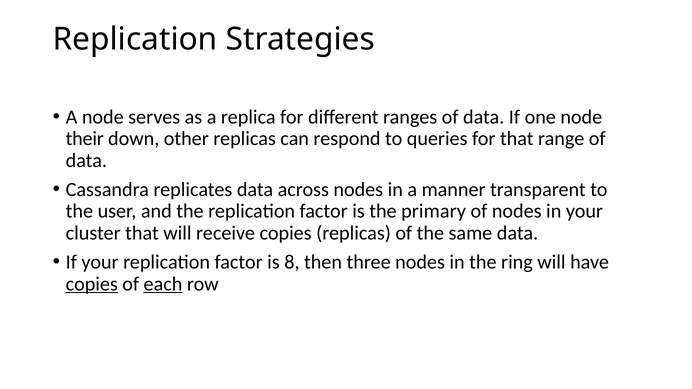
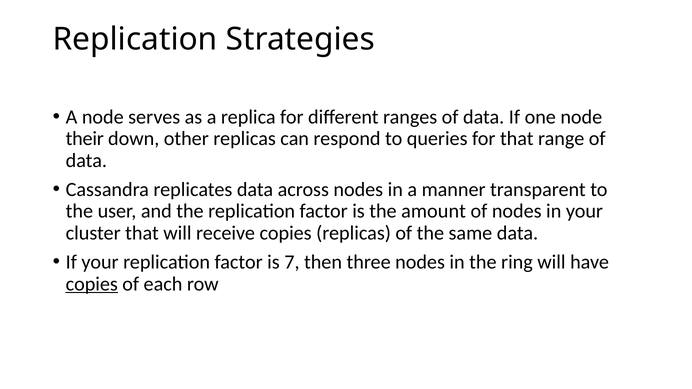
primary: primary -> amount
8: 8 -> 7
each underline: present -> none
